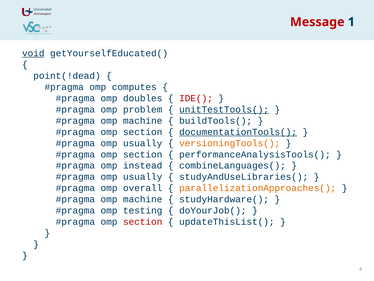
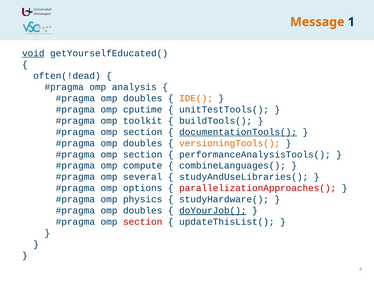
Message colour: red -> orange
point(!dead: point(!dead -> often(!dead
computes: computes -> analysis
IDE( colour: red -> orange
problem: problem -> cputime
unitTestTools( underline: present -> none
machine at (143, 120): machine -> toolkit
usually at (143, 143): usually -> doubles
instead: instead -> compute
usually at (143, 177): usually -> several
overall: overall -> options
parallelizationApproaches( colour: orange -> red
machine at (143, 199): machine -> physics
testing at (143, 210): testing -> doubles
doYourJob( underline: none -> present
